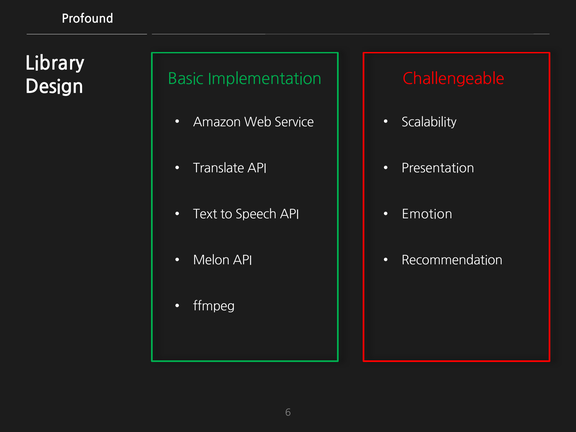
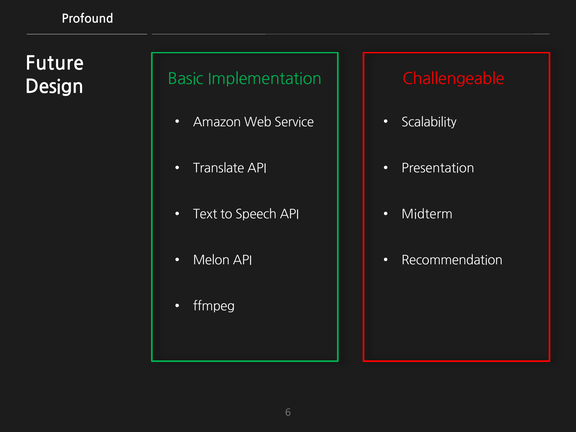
Library: Library -> Future
Emotion: Emotion -> Midterm
